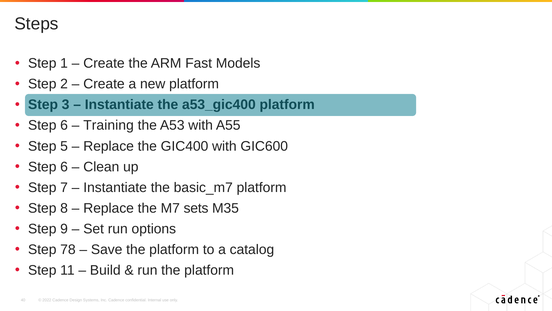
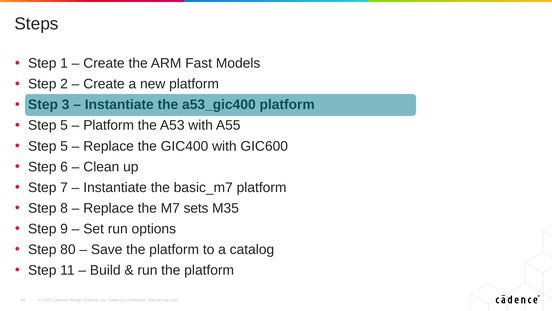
6 at (64, 125): 6 -> 5
Training at (109, 125): Training -> Platform
78: 78 -> 80
